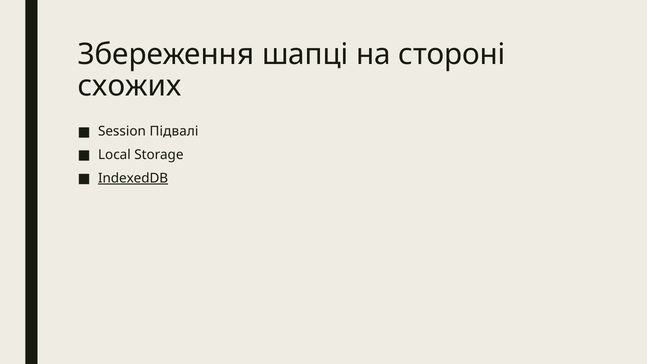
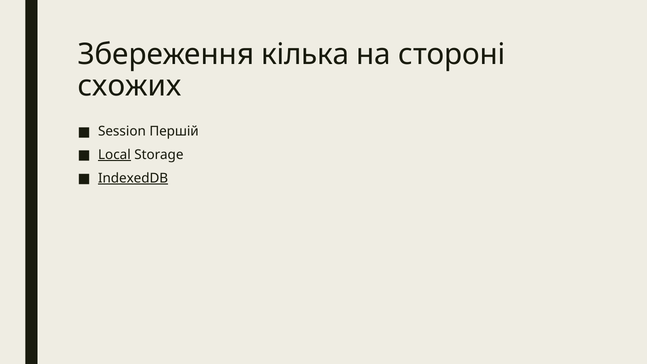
шапці: шапці -> кілька
Підвалі: Підвалі -> Першій
Local underline: none -> present
